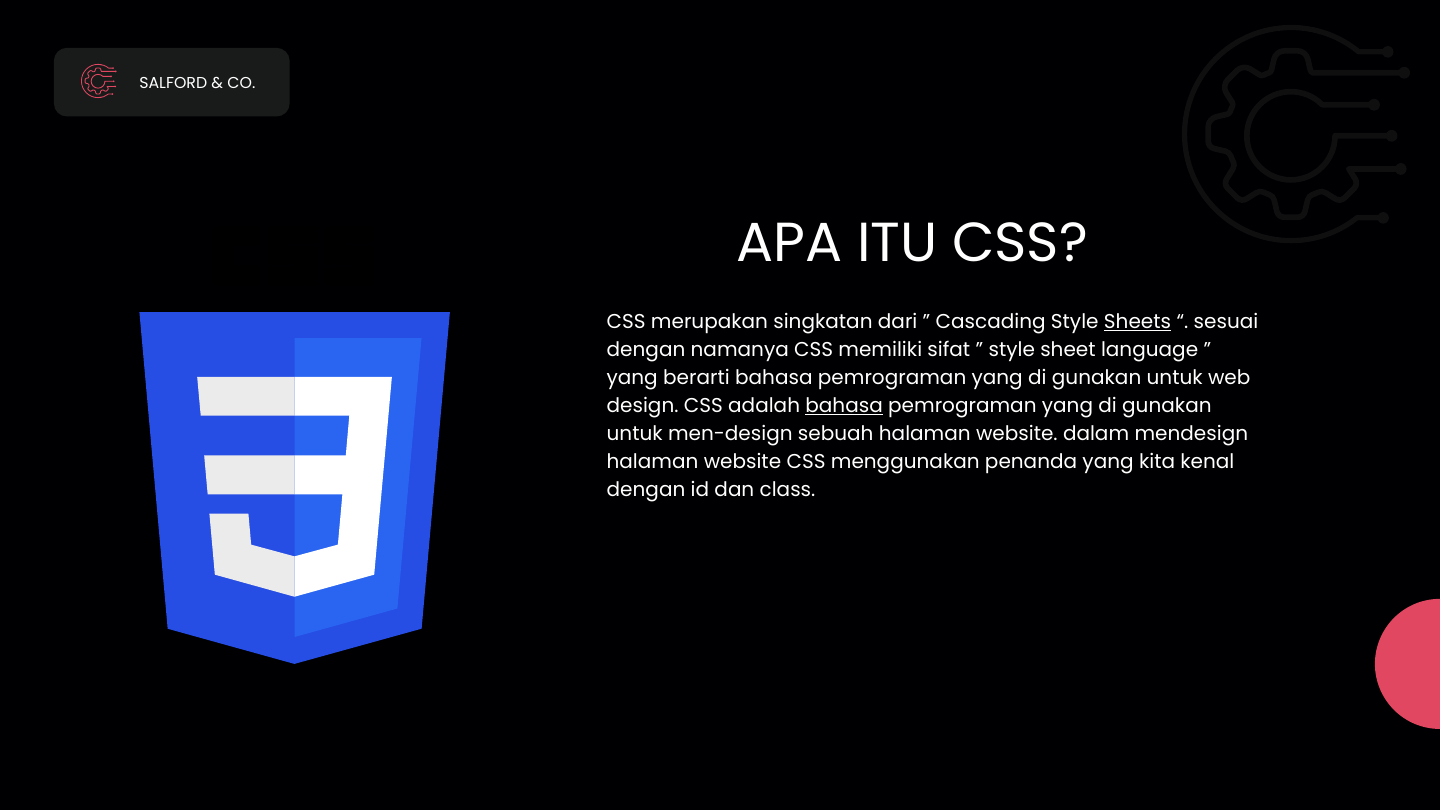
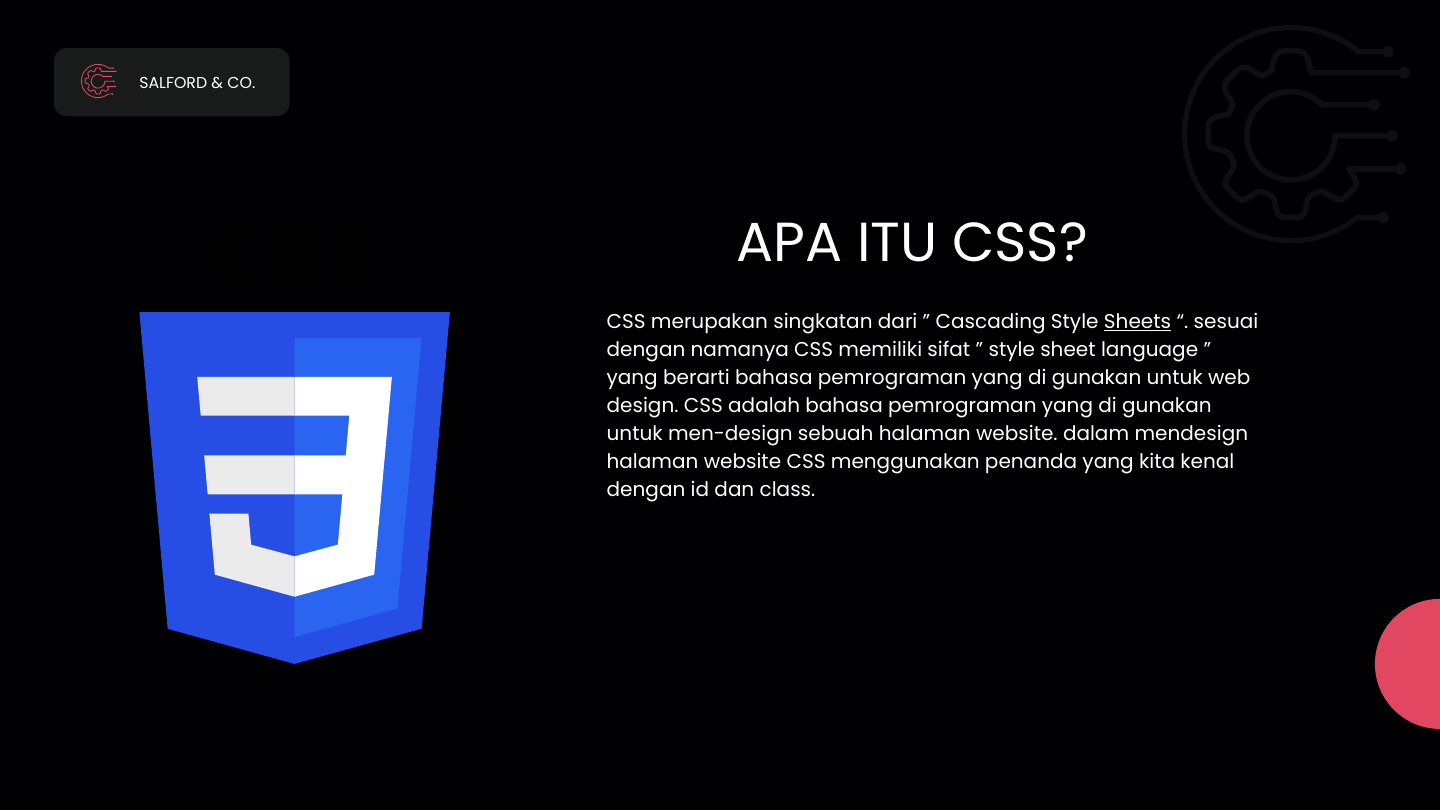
bahasa at (844, 406) underline: present -> none
